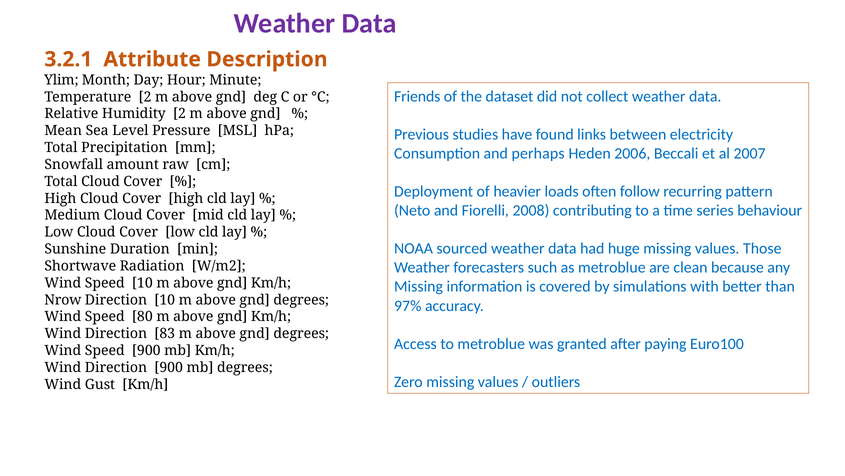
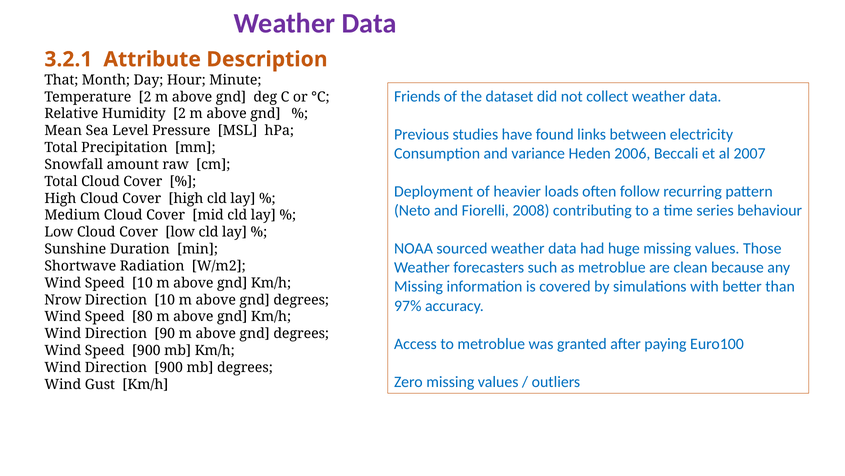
Ylim: Ylim -> That
perhaps: perhaps -> variance
83: 83 -> 90
